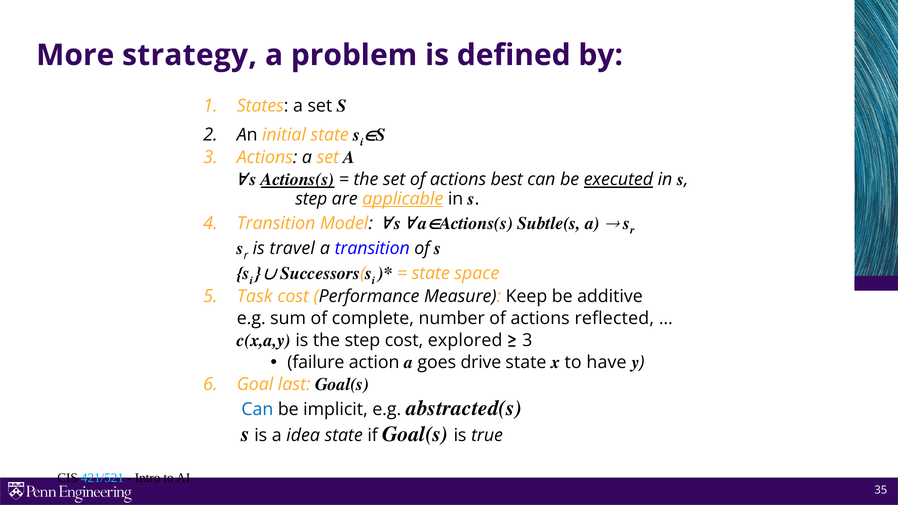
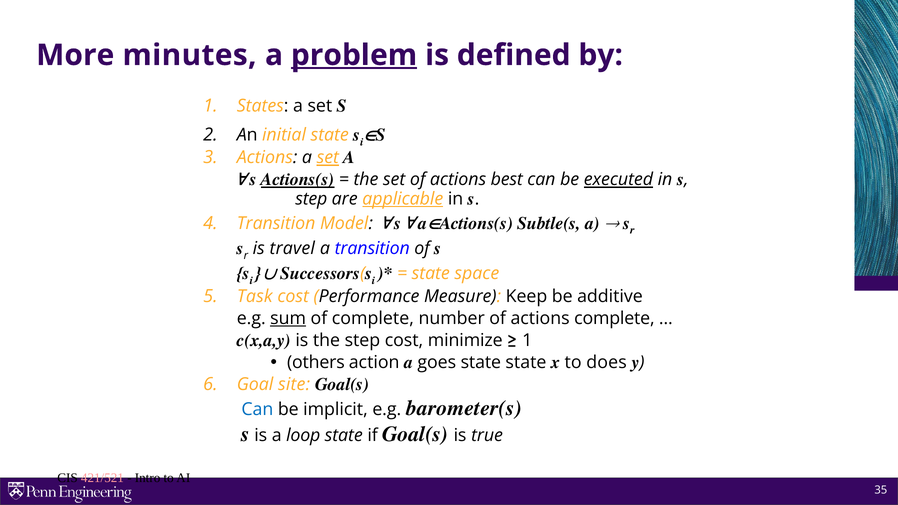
strategy: strategy -> minutes
problem underline: none -> present
set at (328, 158) underline: none -> present
sum underline: none -> present
actions reflected: reflected -> complete
explored: explored -> minimize
3 at (527, 340): 3 -> 1
failure: failure -> others
goes drive: drive -> state
have: have -> does
last: last -> site
abstracted(s: abstracted(s -> barometer(s
idea: idea -> loop
421/521 colour: light blue -> pink
